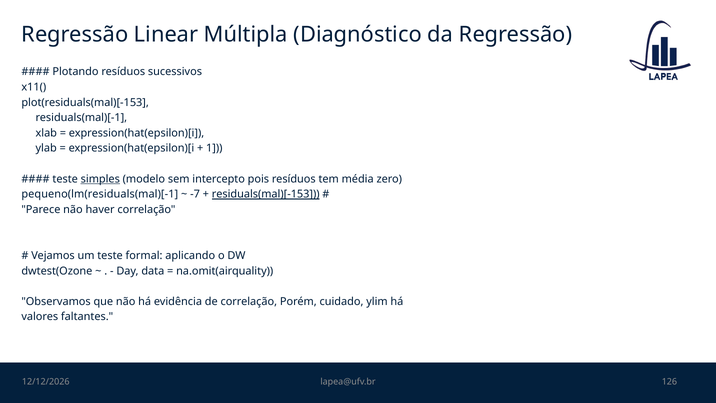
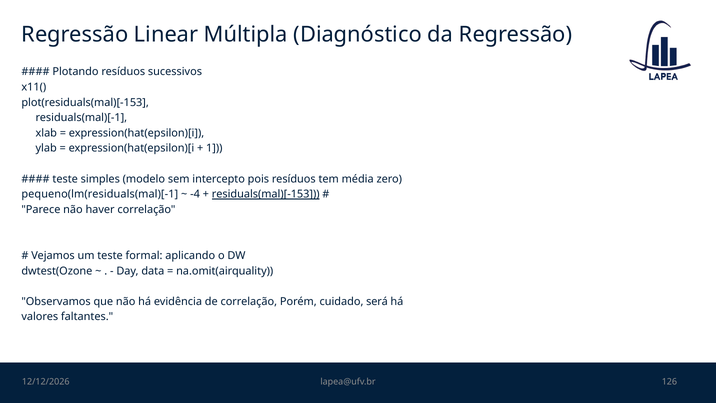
simples underline: present -> none
-7: -7 -> -4
ylim: ylim -> será
